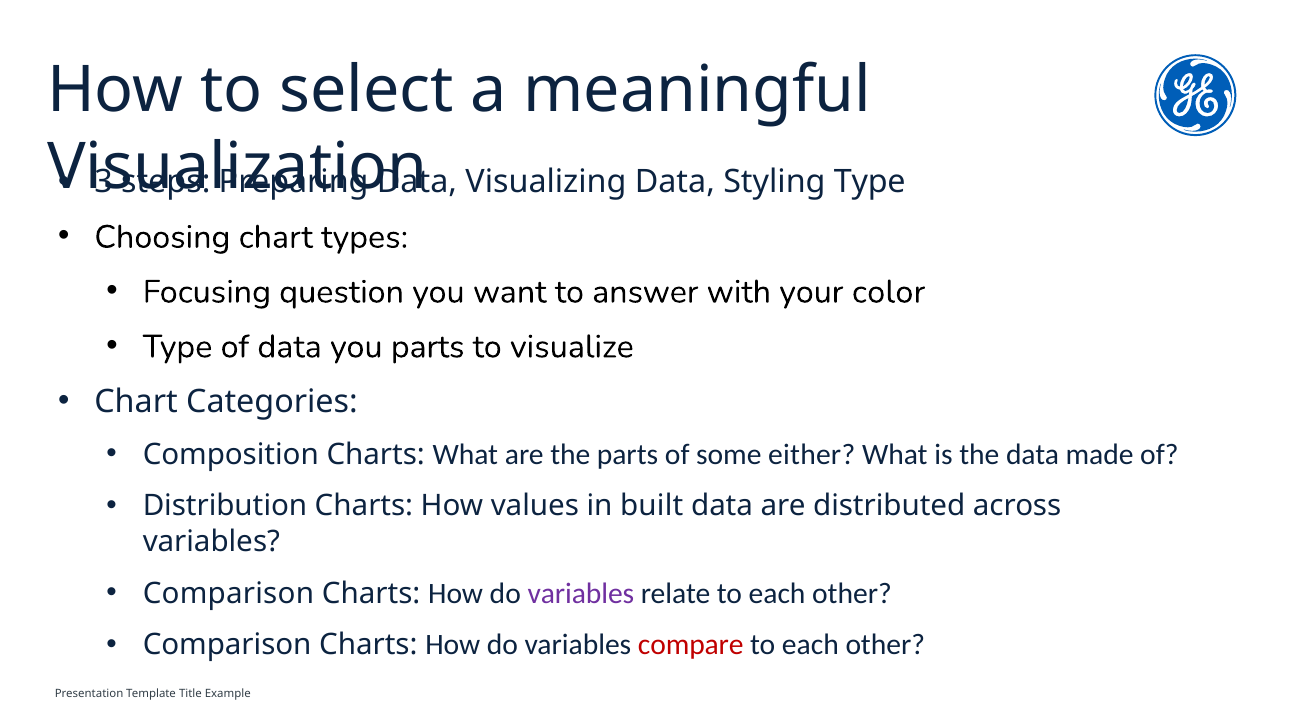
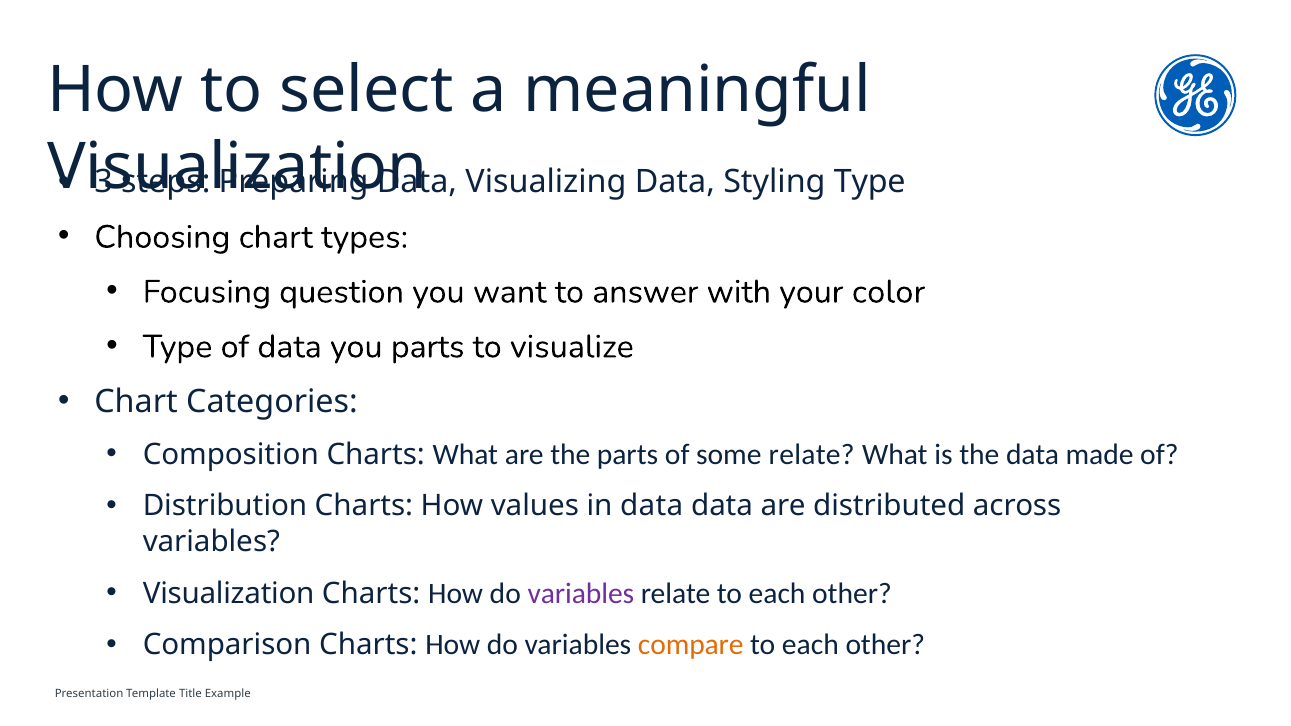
some either: either -> relate
in built: built -> data
Comparison at (228, 593): Comparison -> Visualization
compare colour: red -> orange
